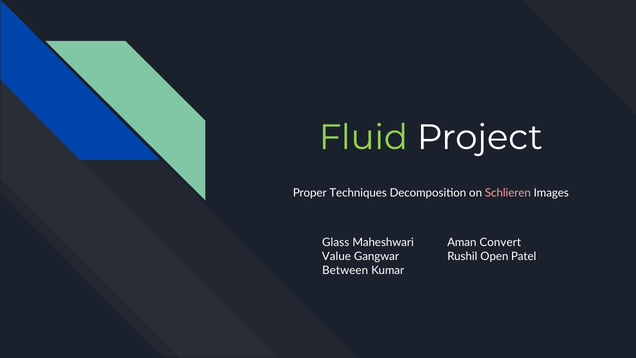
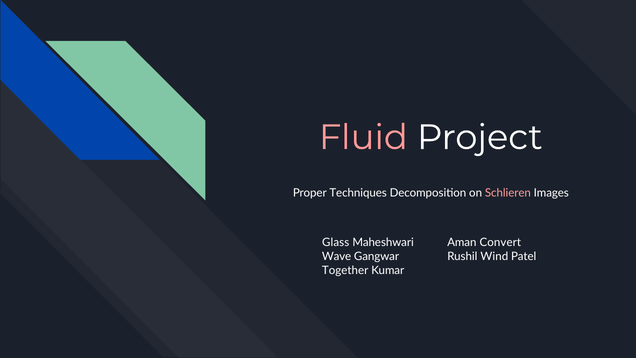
Fluid colour: light green -> pink
Value: Value -> Wave
Open: Open -> Wind
Between: Between -> Together
